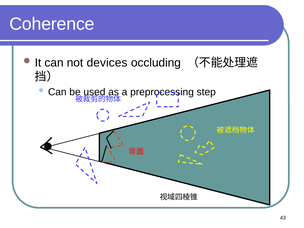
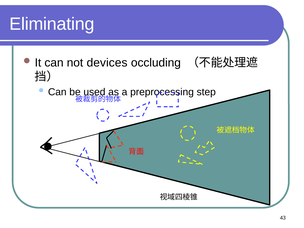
Coherence: Coherence -> Eliminating
